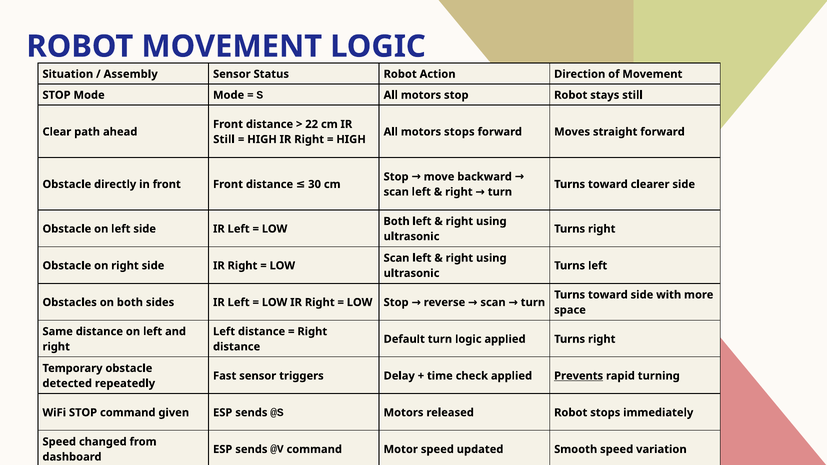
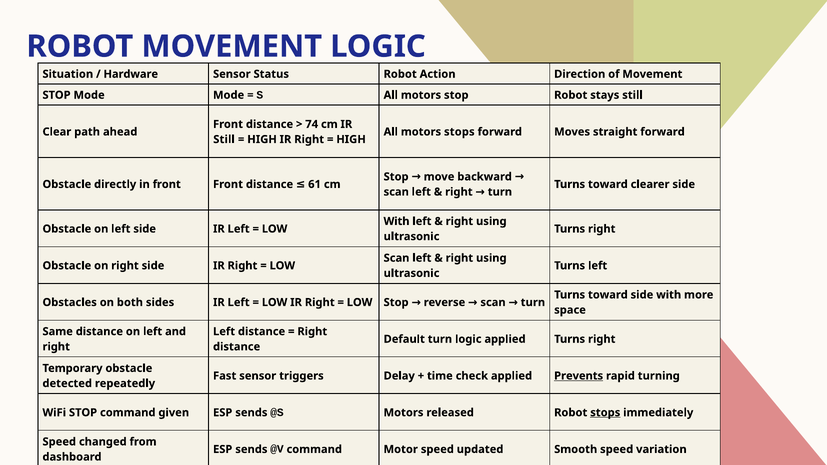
Assembly: Assembly -> Hardware
22: 22 -> 74
30: 30 -> 61
Both at (397, 221): Both -> With
stops at (605, 413) underline: none -> present
